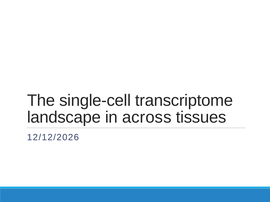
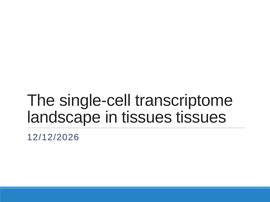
in across: across -> tissues
